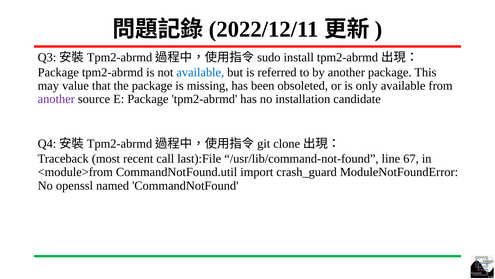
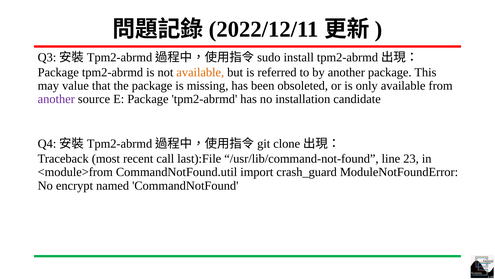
available at (200, 72) colour: blue -> orange
67: 67 -> 23
openssl: openssl -> encrypt
